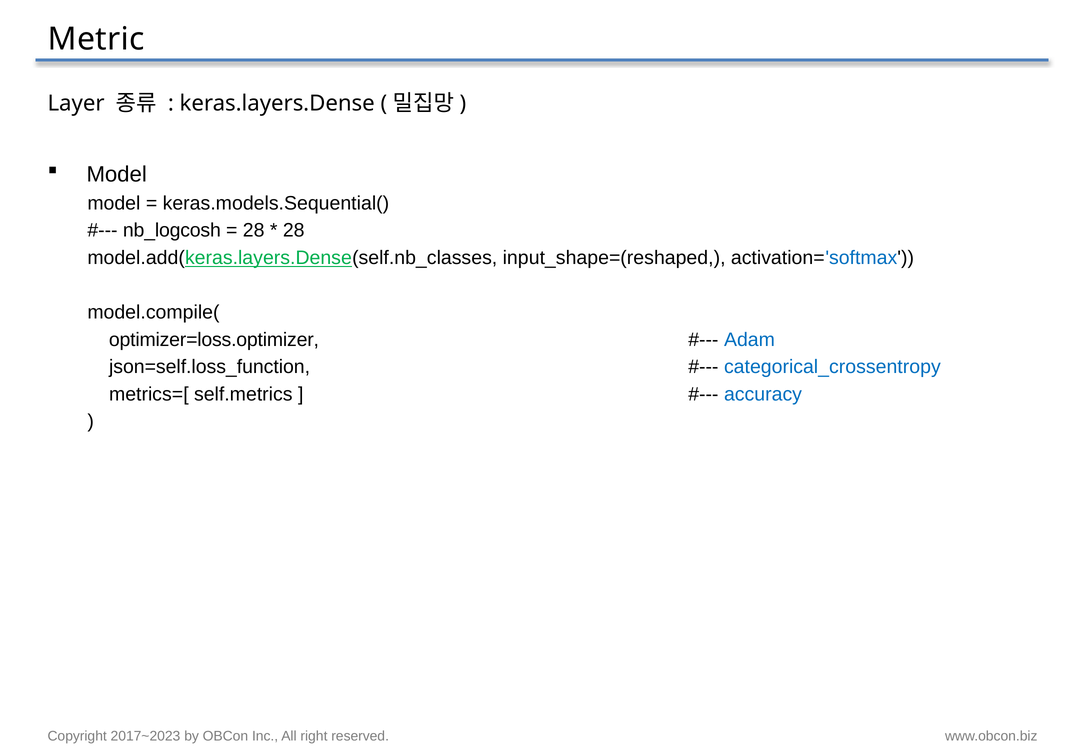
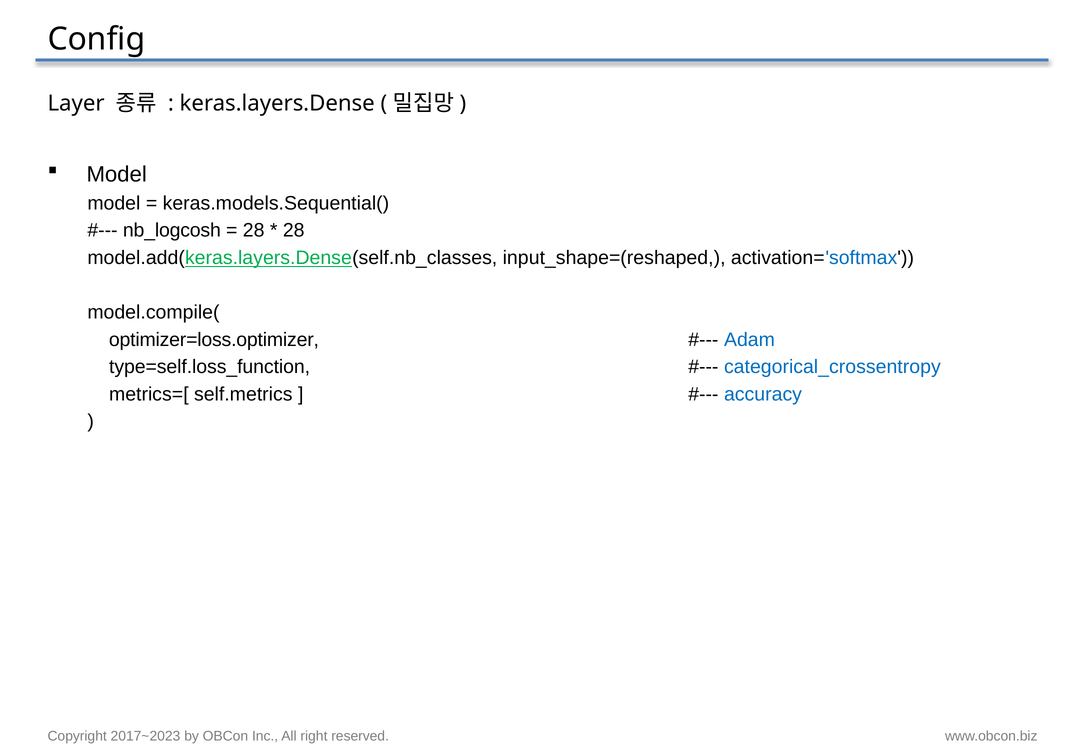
Metric: Metric -> Config
json=self.loss_function: json=self.loss_function -> type=self.loss_function
